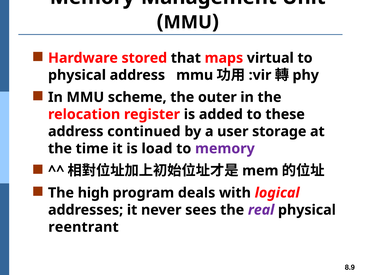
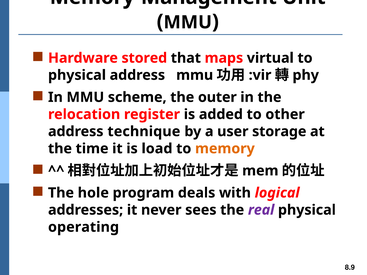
these: these -> other
continued: continued -> technique
memory colour: purple -> orange
high: high -> hole
reentrant: reentrant -> operating
